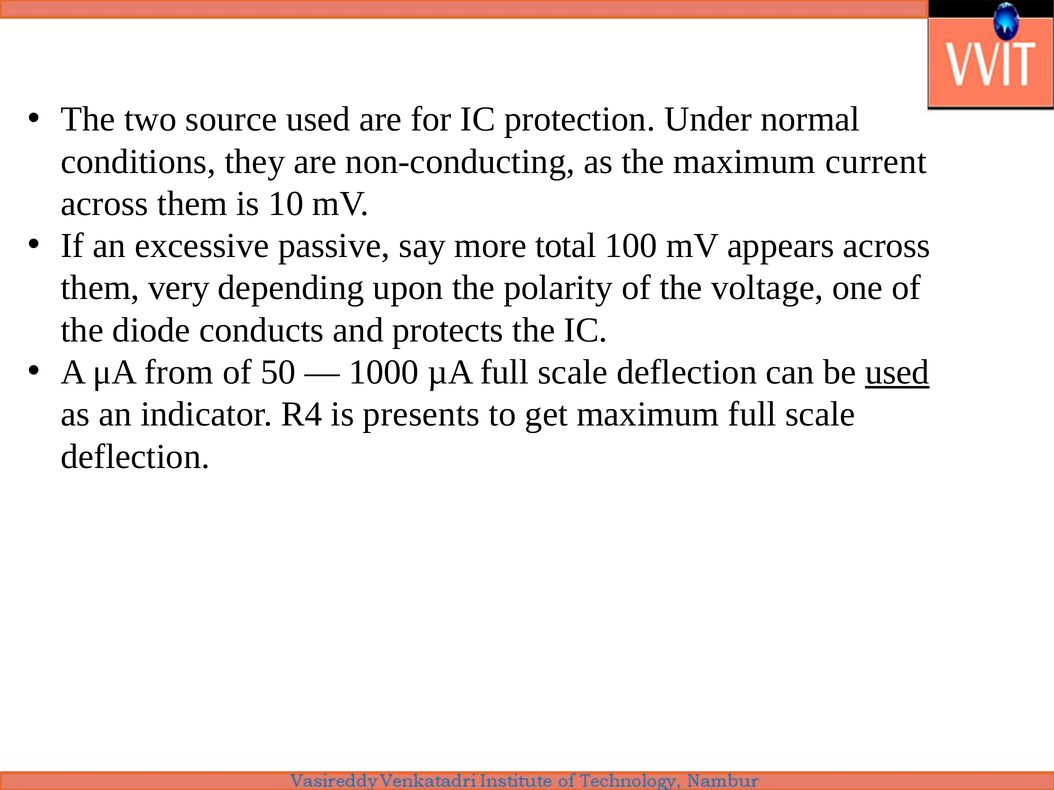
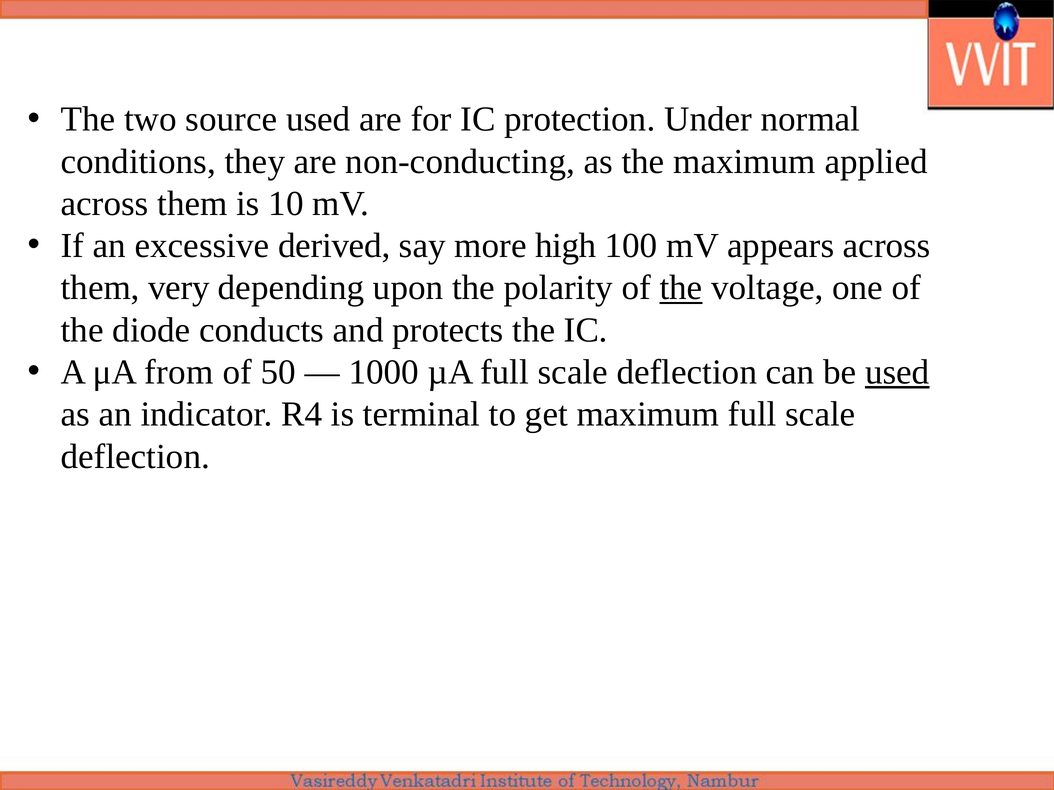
current: current -> applied
passive: passive -> derived
total: total -> high
the at (681, 288) underline: none -> present
presents: presents -> terminal
